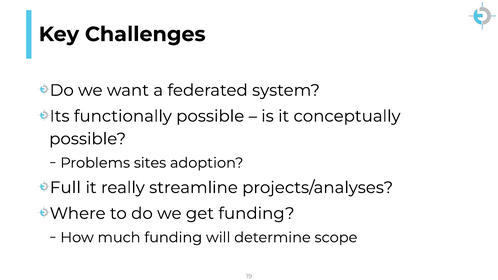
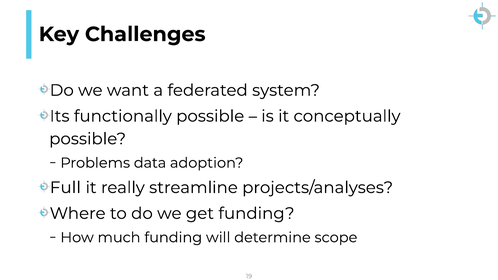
sites: sites -> data
